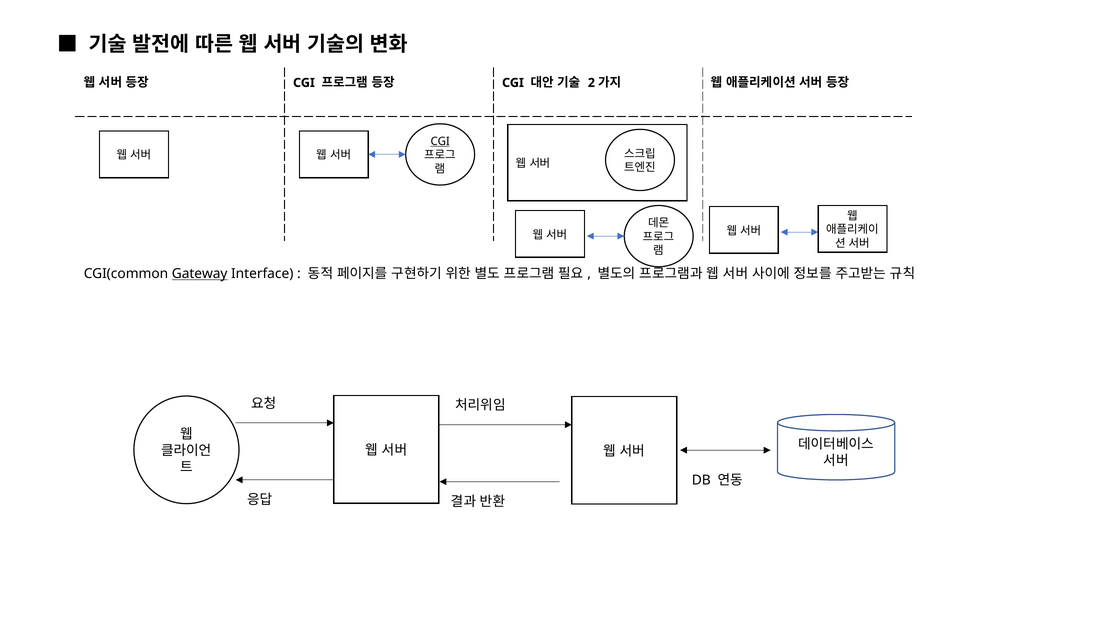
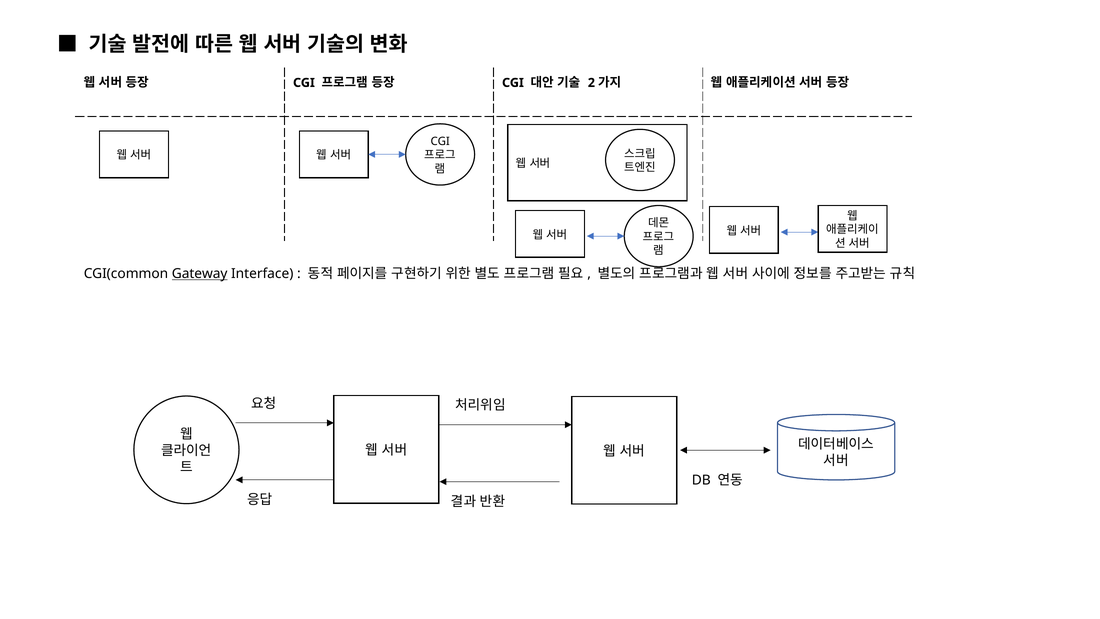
CGI at (440, 141) underline: present -> none
